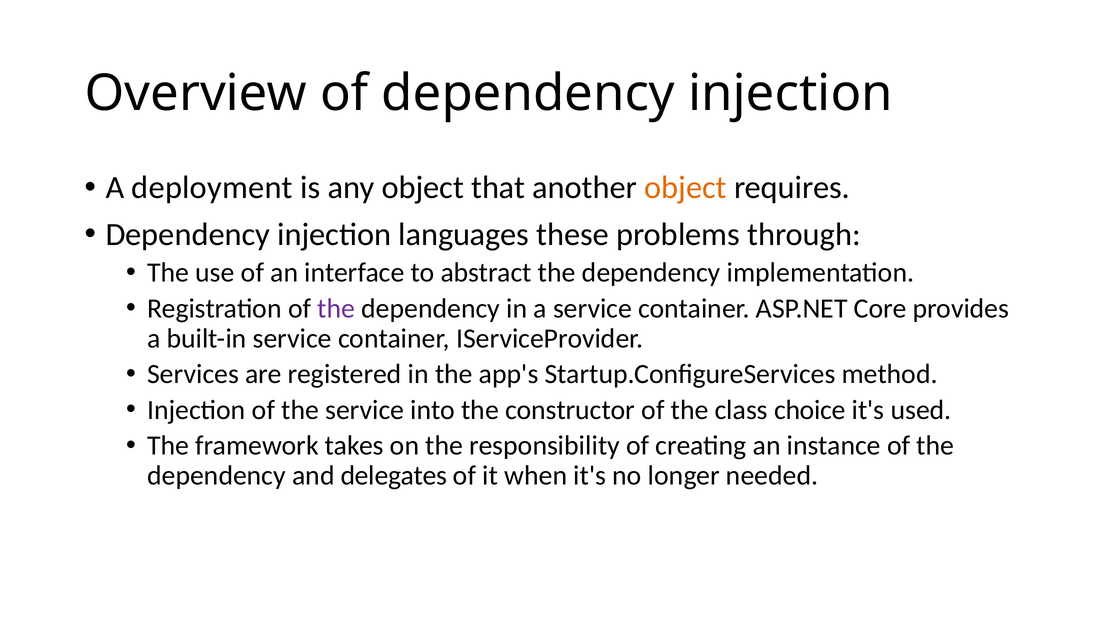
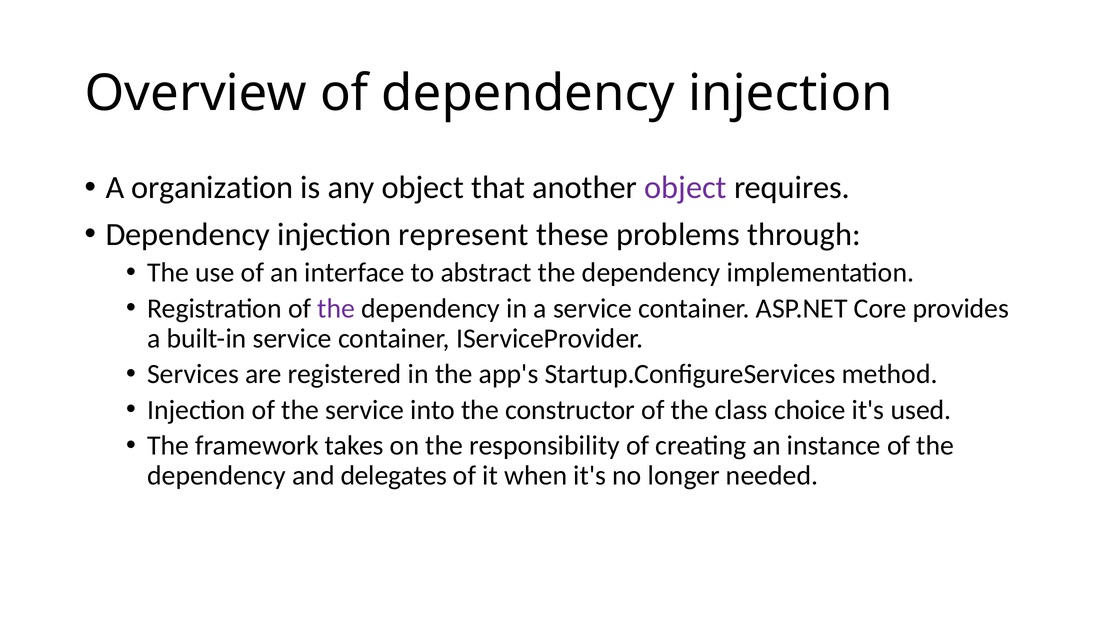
deployment: deployment -> organization
object at (686, 188) colour: orange -> purple
languages: languages -> represent
